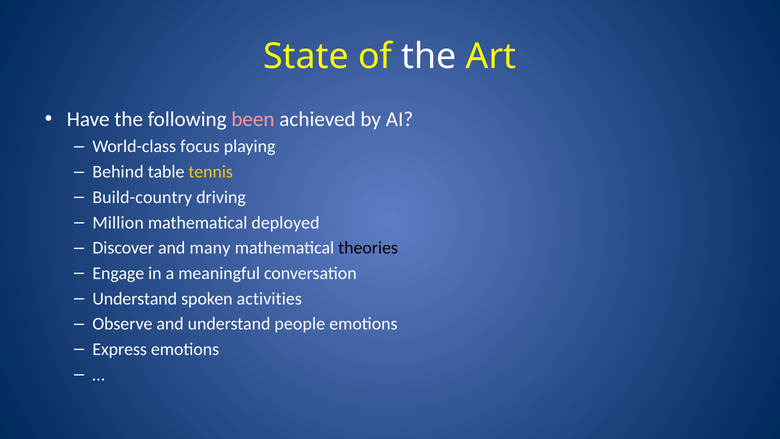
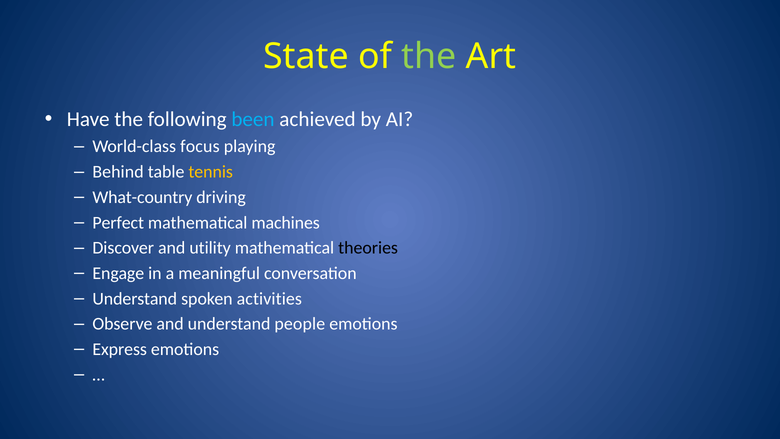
the at (429, 57) colour: white -> light green
been colour: pink -> light blue
Build-country: Build-country -> What-country
Million: Million -> Perfect
deployed: deployed -> machines
many: many -> utility
